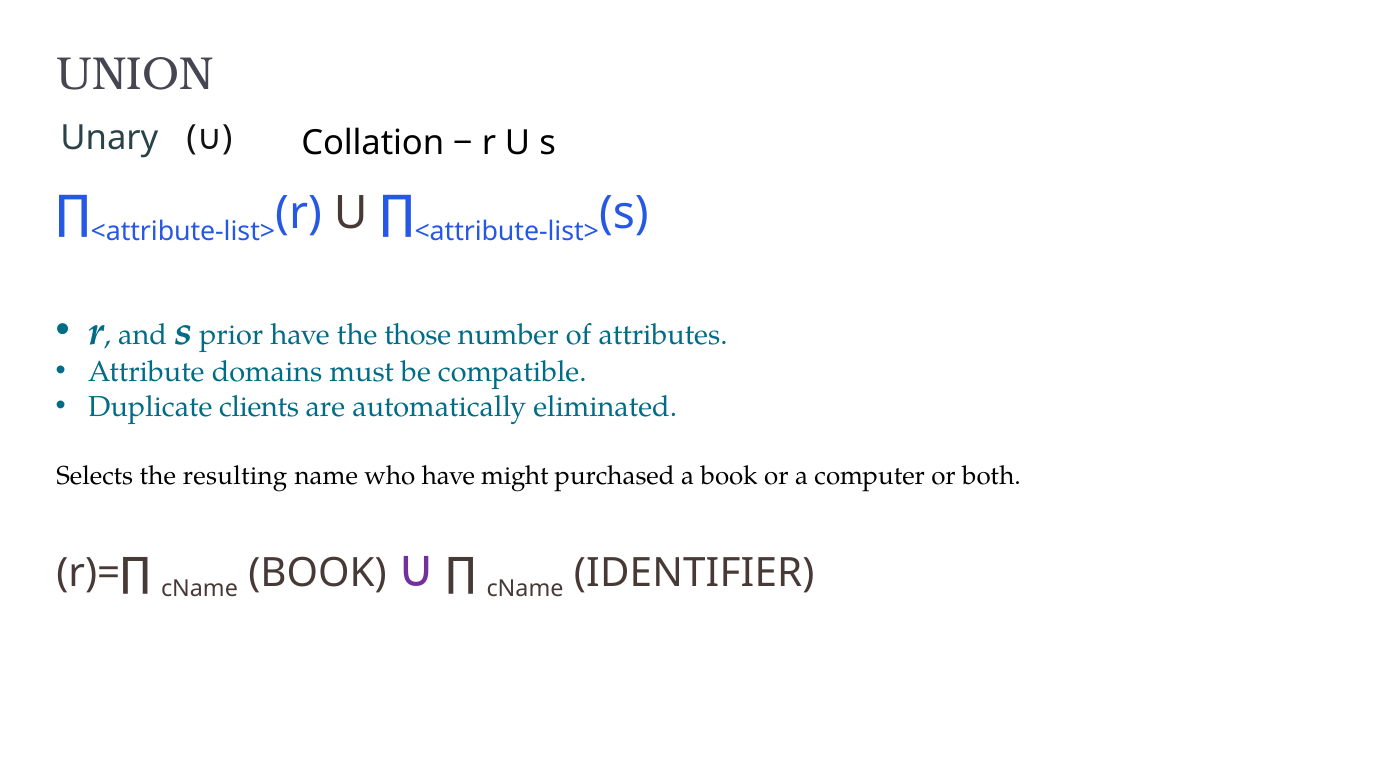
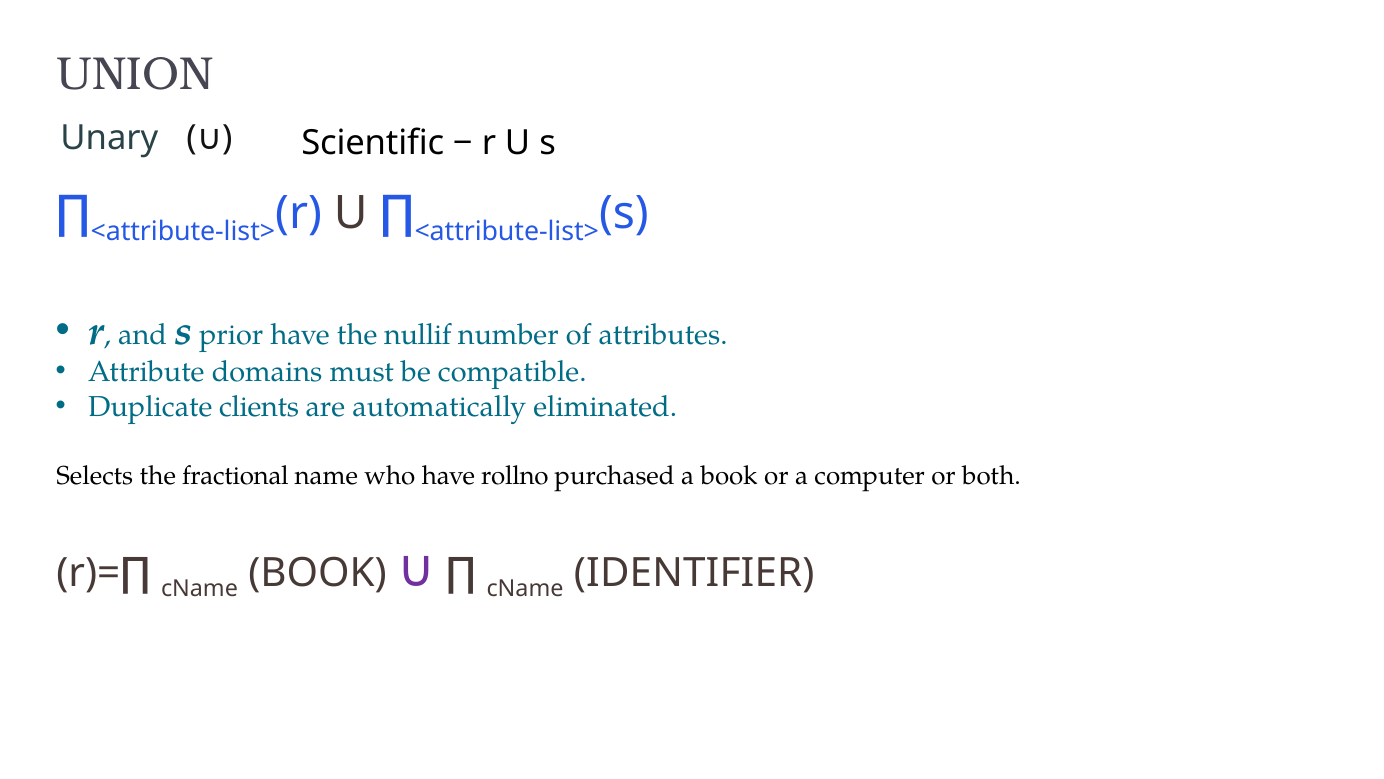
Collation: Collation -> Scientific
those: those -> nullif
resulting: resulting -> fractional
might: might -> rollno
